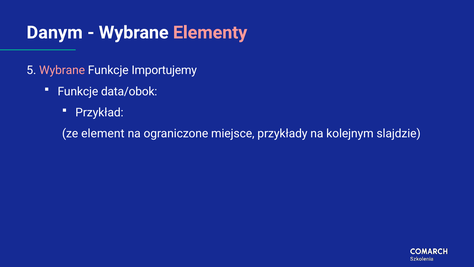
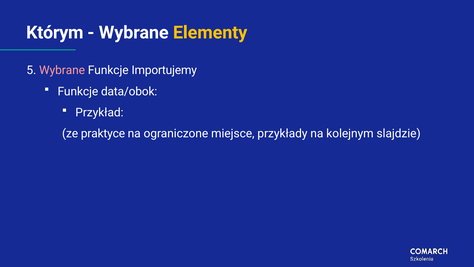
Danym: Danym -> Którym
Elementy colour: pink -> yellow
element: element -> praktyce
